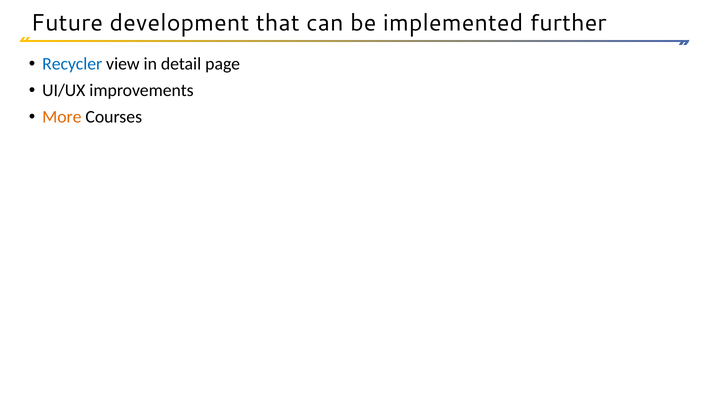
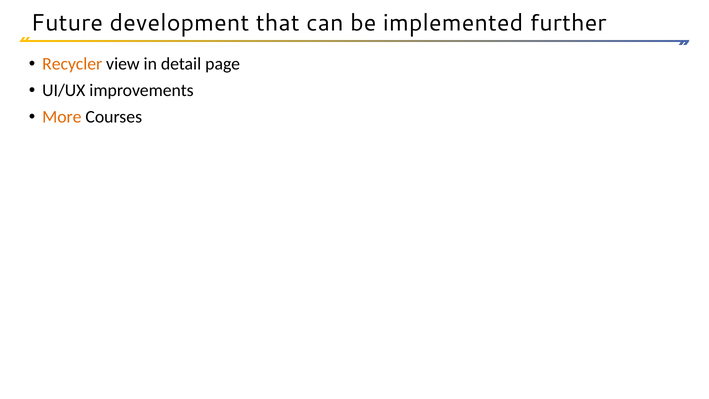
Recycler colour: blue -> orange
